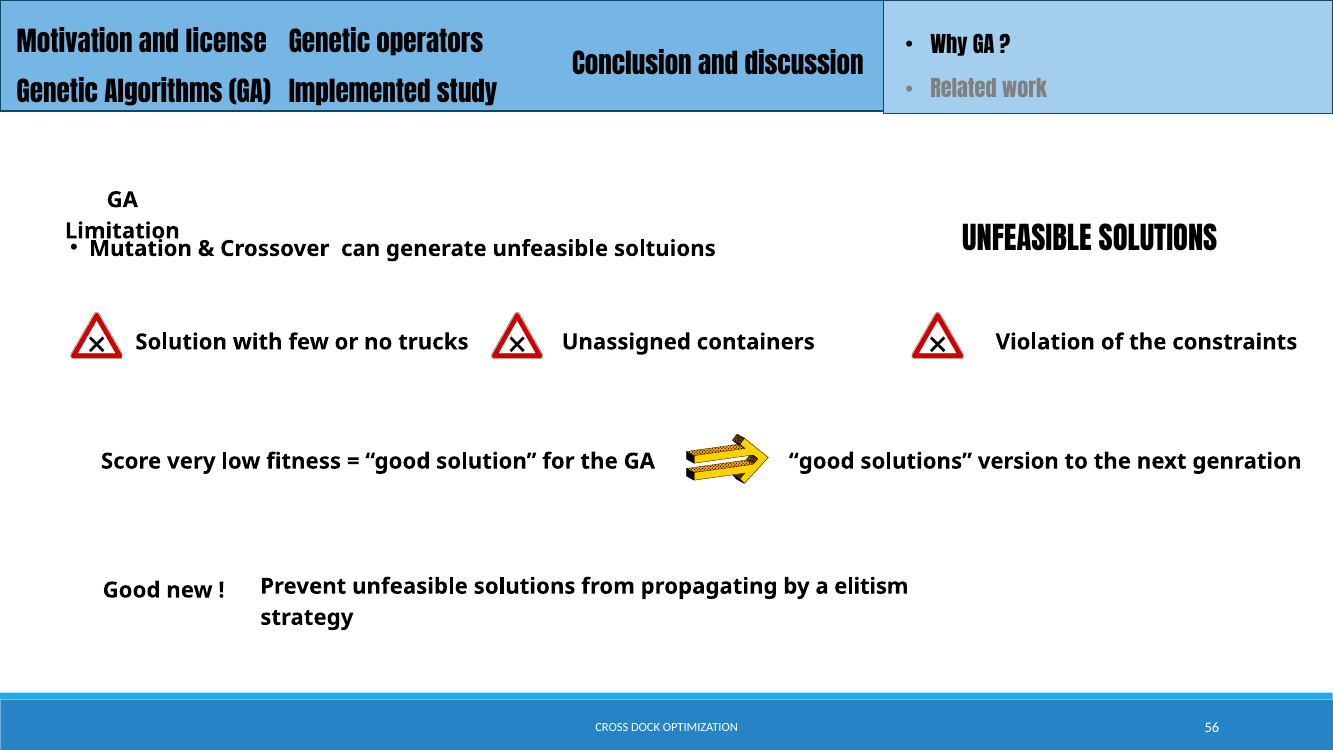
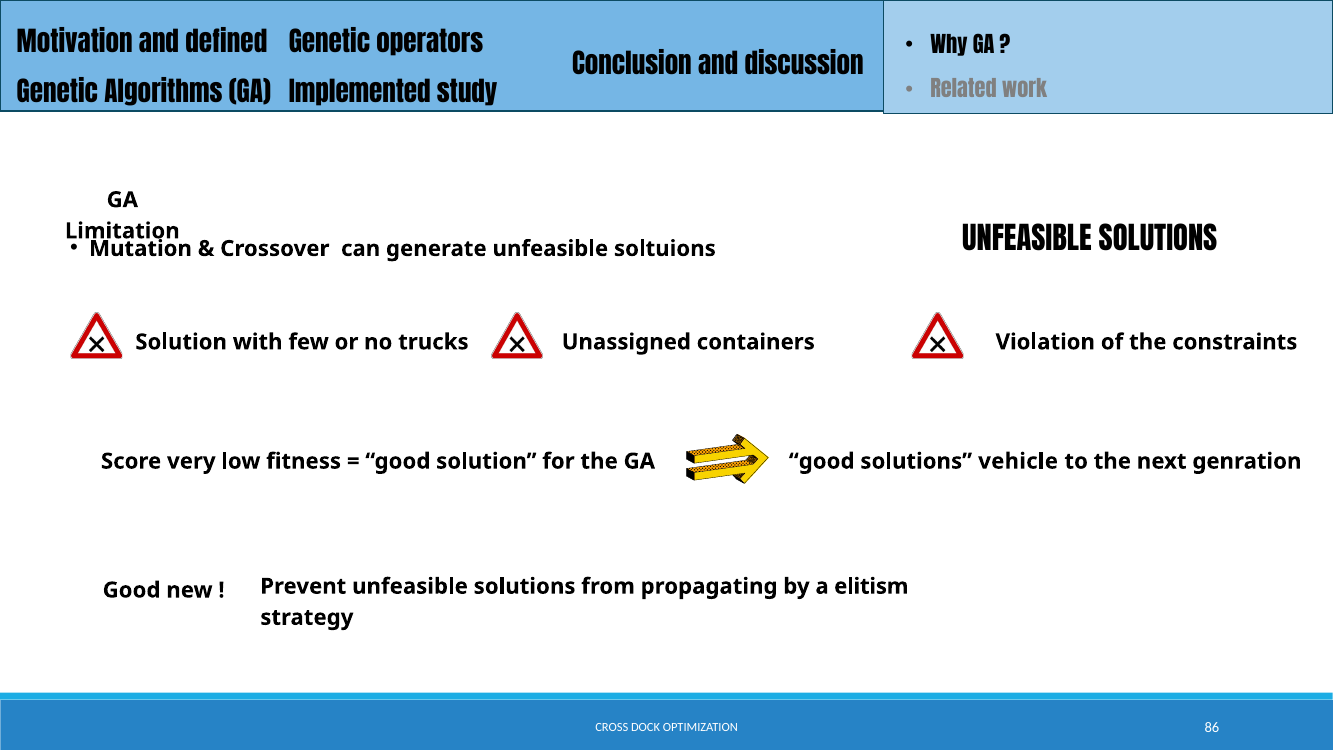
license: license -> defined
version: version -> vehicle
56: 56 -> 86
